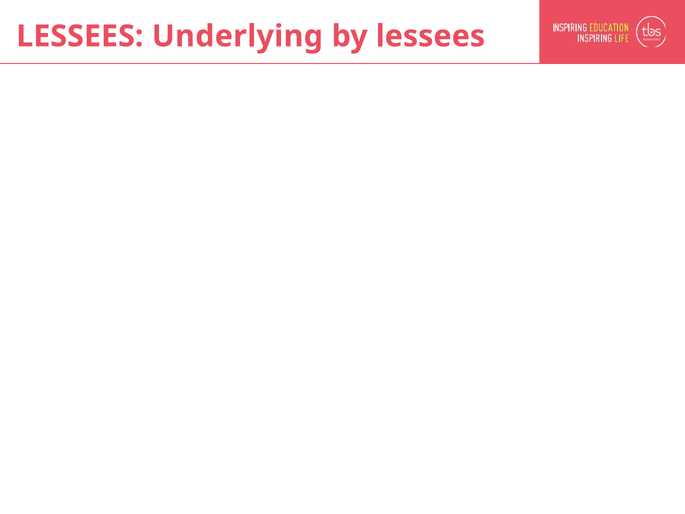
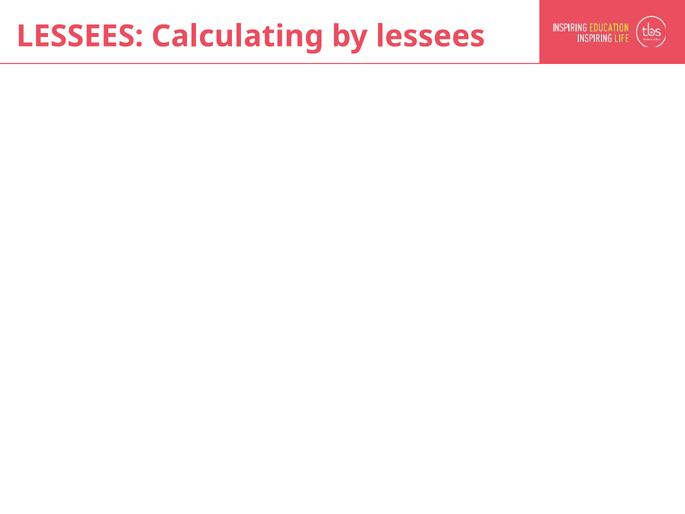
Underlying: Underlying -> Calculating
